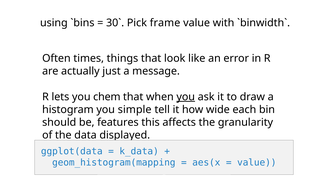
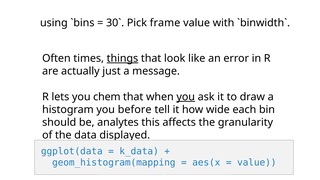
things underline: none -> present
simple: simple -> before
features: features -> analytes
